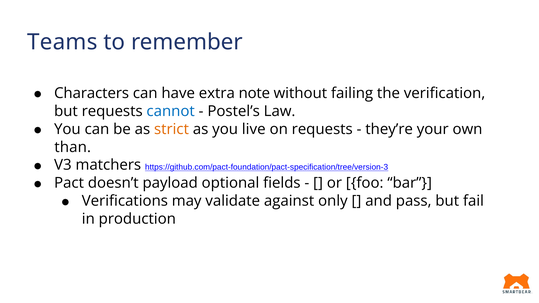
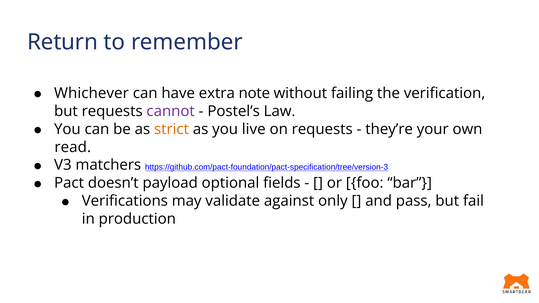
Teams: Teams -> Return
Characters: Characters -> Whichever
cannot colour: blue -> purple
than: than -> read
